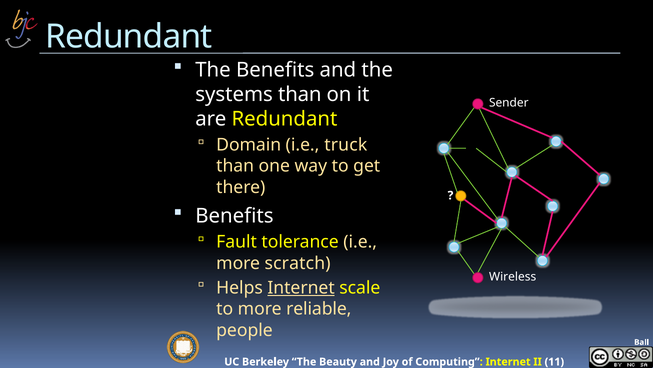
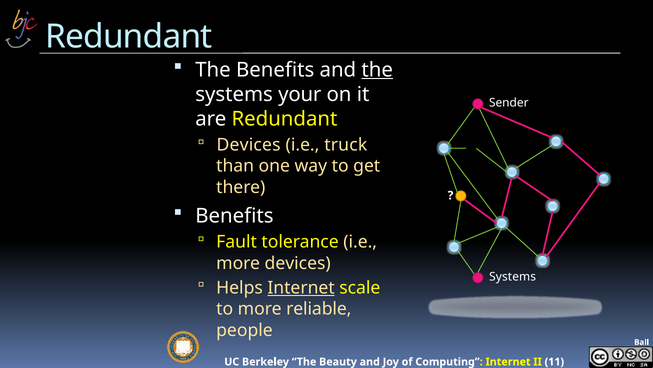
the at (377, 70) underline: none -> present
systems than: than -> your
Domain at (249, 145): Domain -> Devices
more scratch: scratch -> devices
Wireless at (513, 276): Wireless -> Systems
